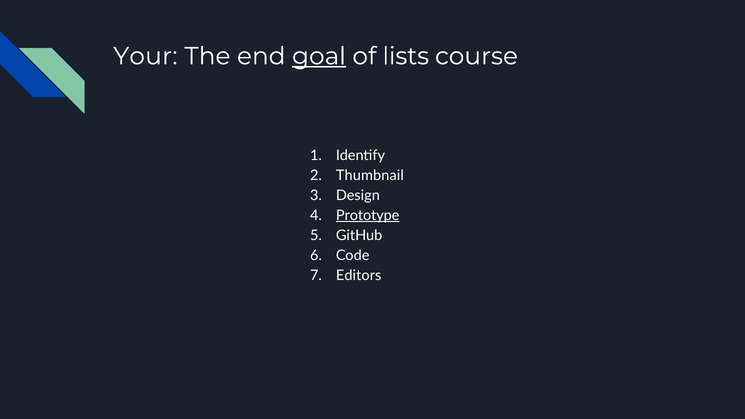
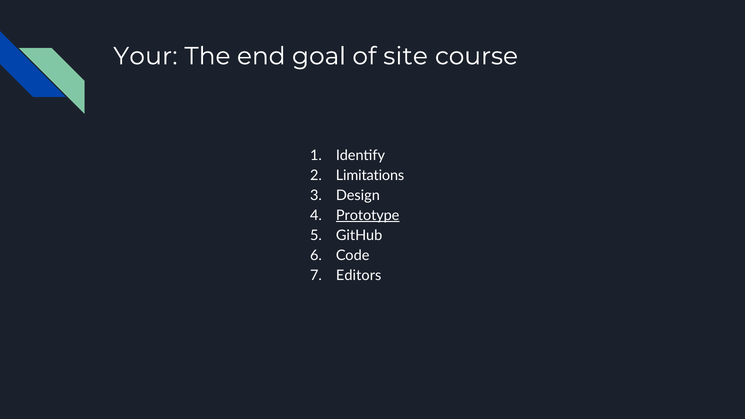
goal underline: present -> none
lists: lists -> site
Thumbnail: Thumbnail -> Limitations
